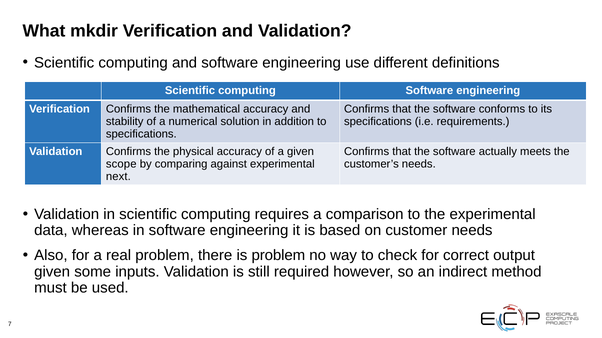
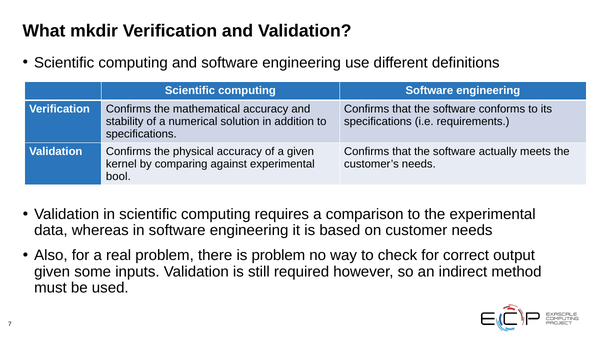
scope: scope -> kernel
next: next -> bool
